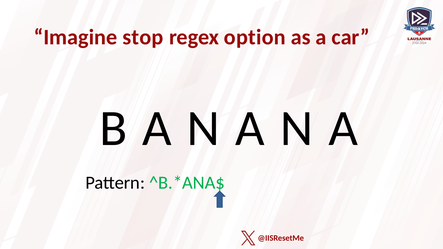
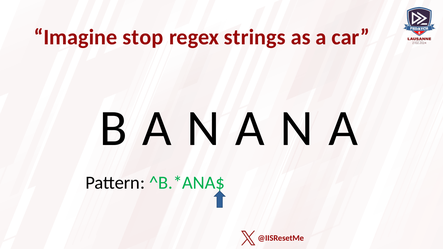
option: option -> strings
